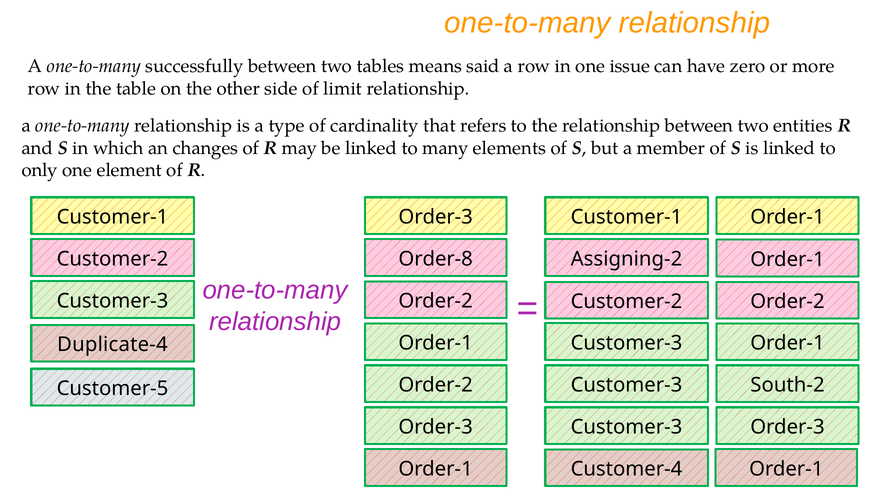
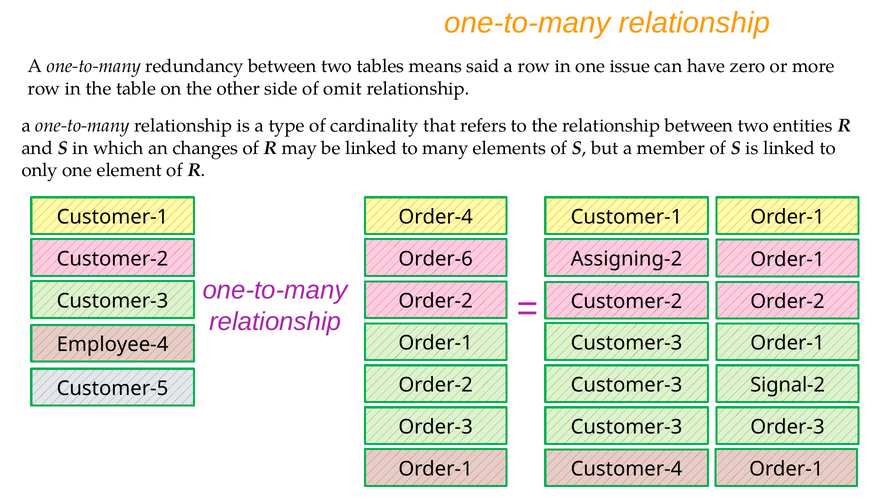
successfully: successfully -> redundancy
limit: limit -> omit
Order-3 at (436, 217): Order-3 -> Order-4
Order-8: Order-8 -> Order-6
Duplicate-4: Duplicate-4 -> Employee-4
South-2: South-2 -> Signal-2
